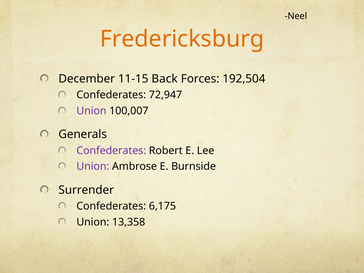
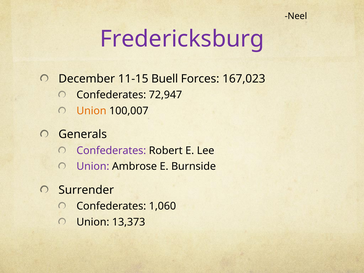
Fredericksburg colour: orange -> purple
Back: Back -> Buell
192,504: 192,504 -> 167,023
Union at (91, 111) colour: purple -> orange
6,175: 6,175 -> 1,060
13,358: 13,358 -> 13,373
